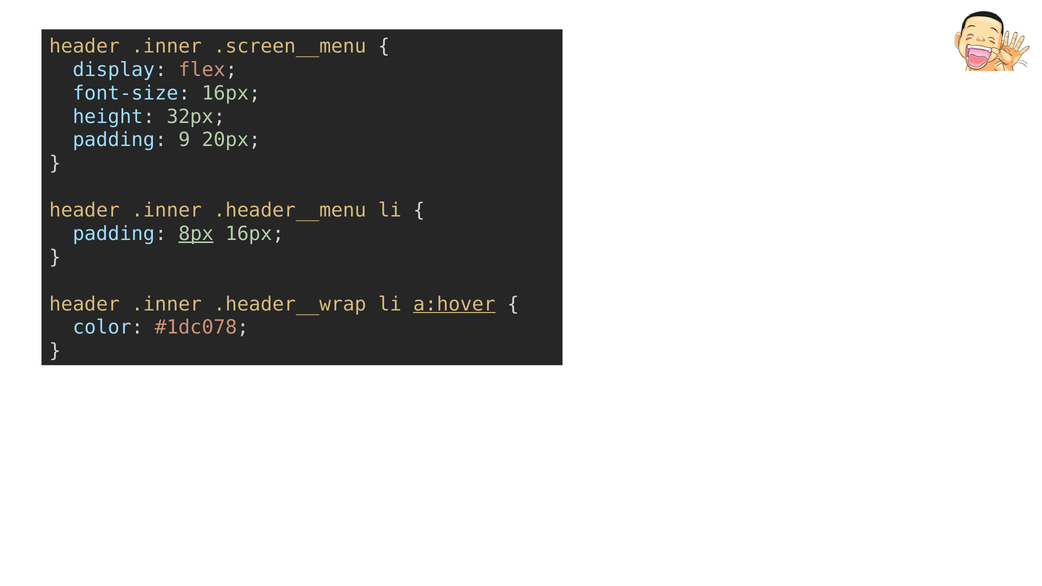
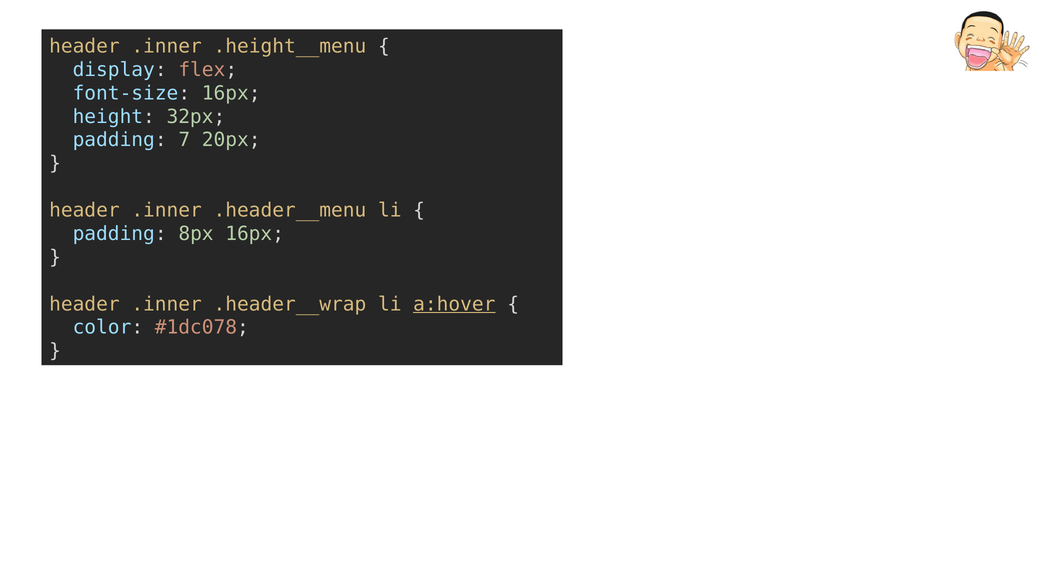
.screen__menu: .screen__menu -> .height__menu
9: 9 -> 7
8px underline: present -> none
